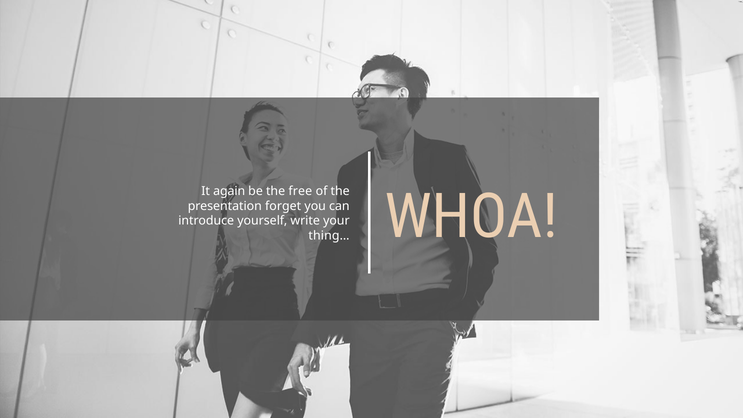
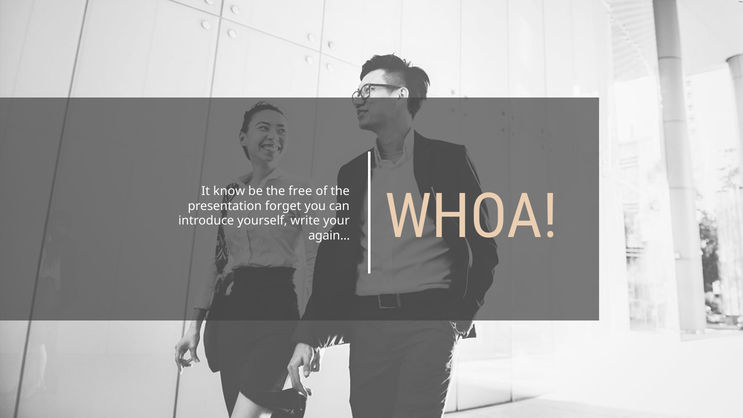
again: again -> know
thing…: thing… -> again…
